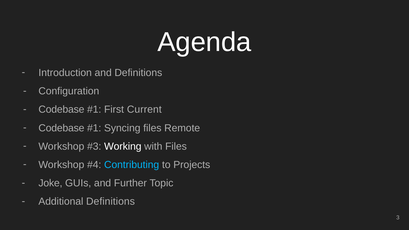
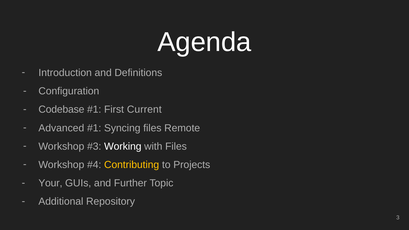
Codebase at (61, 128): Codebase -> Advanced
Contributing colour: light blue -> yellow
Joke: Joke -> Your
Additional Definitions: Definitions -> Repository
